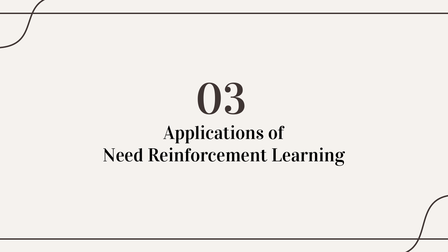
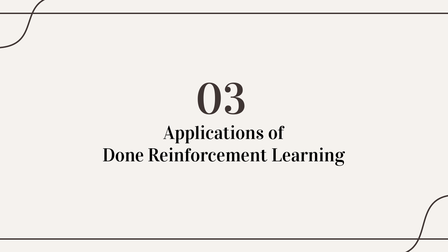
Need: Need -> Done
